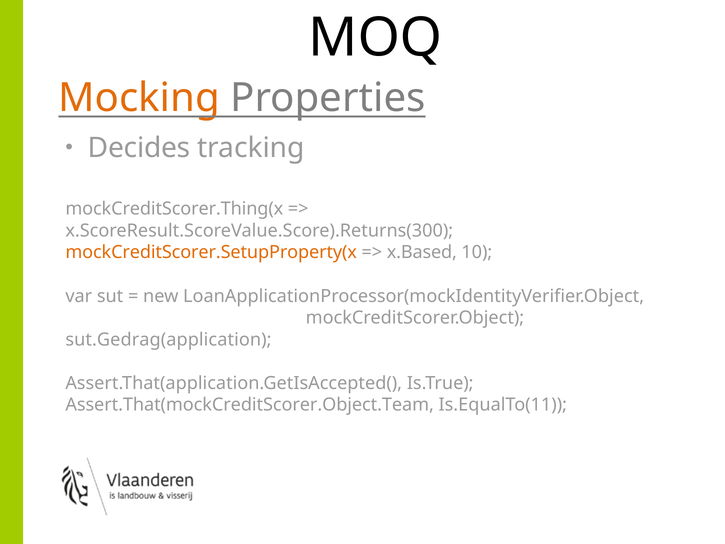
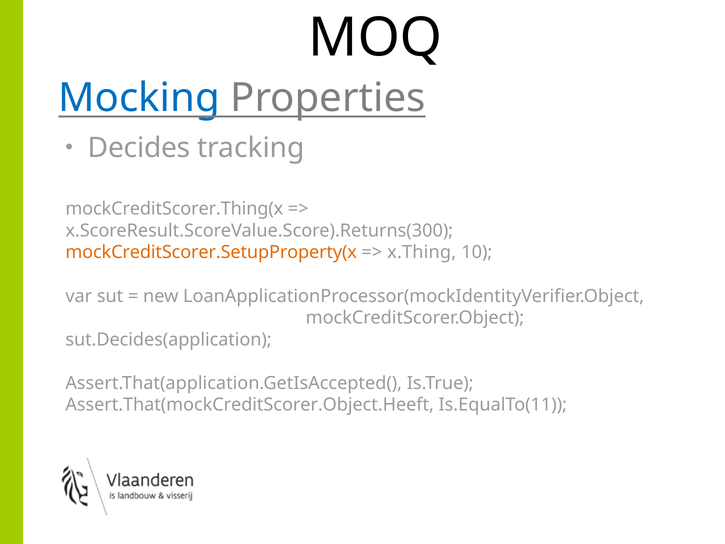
Mocking colour: orange -> blue
x.Based: x.Based -> x.Thing
sut.Gedrag(application: sut.Gedrag(application -> sut.Decides(application
Assert.That(mockCreditScorer.Object.Team: Assert.That(mockCreditScorer.Object.Team -> Assert.That(mockCreditScorer.Object.Heeft
